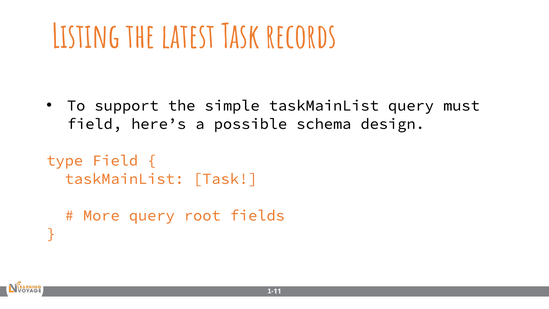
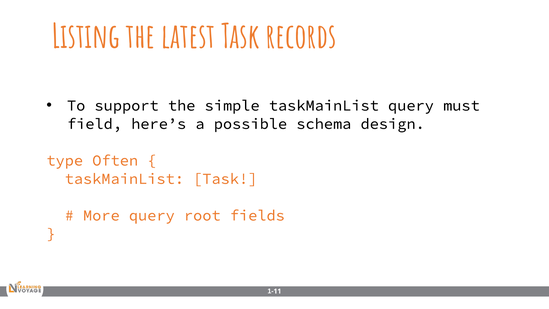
type Field: Field -> Often
